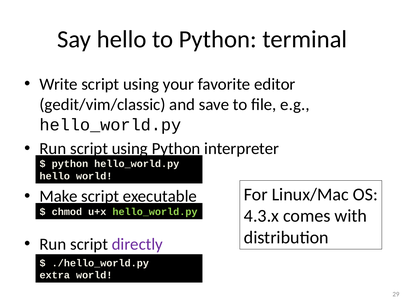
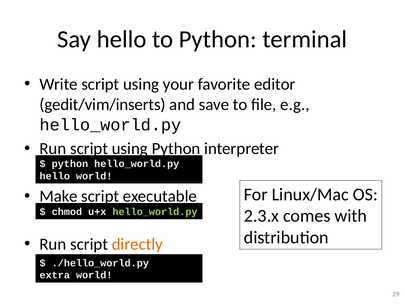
gedit/vim/classic: gedit/vim/classic -> gedit/vim/inserts
4.3.x: 4.3.x -> 2.3.x
directly colour: purple -> orange
